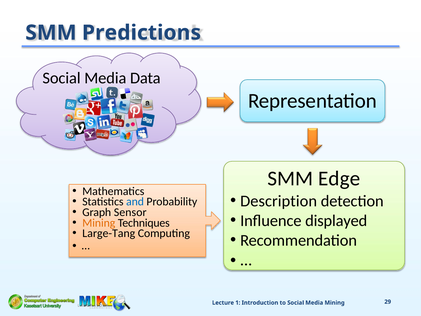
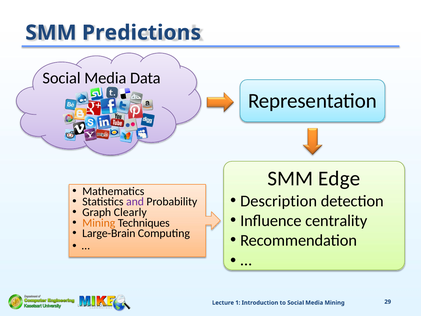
and colour: blue -> purple
Sensor: Sensor -> Clearly
displayed: displayed -> centrality
Large-Tang: Large-Tang -> Large-Brain
